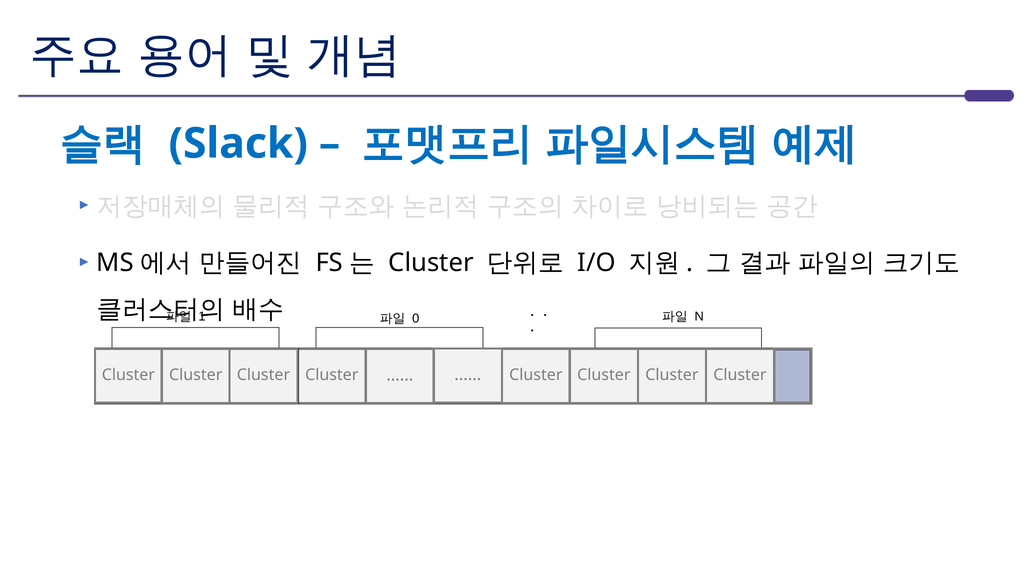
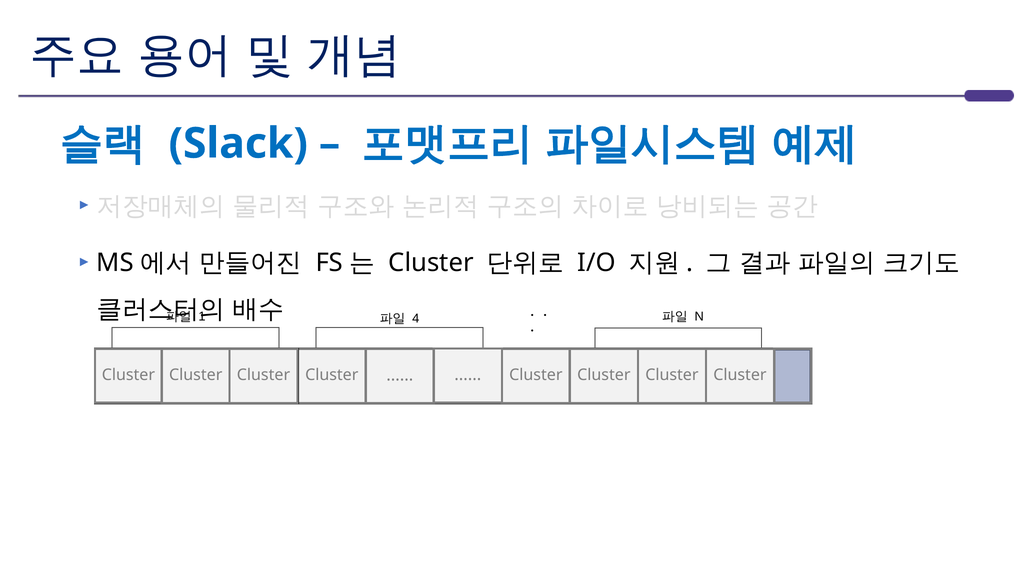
0: 0 -> 4
